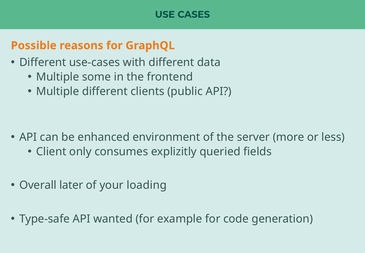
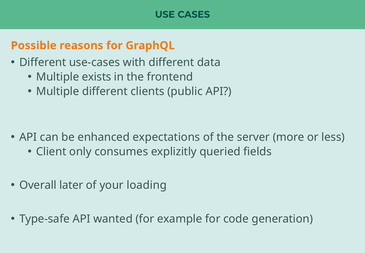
some: some -> exists
environment: environment -> expectations
